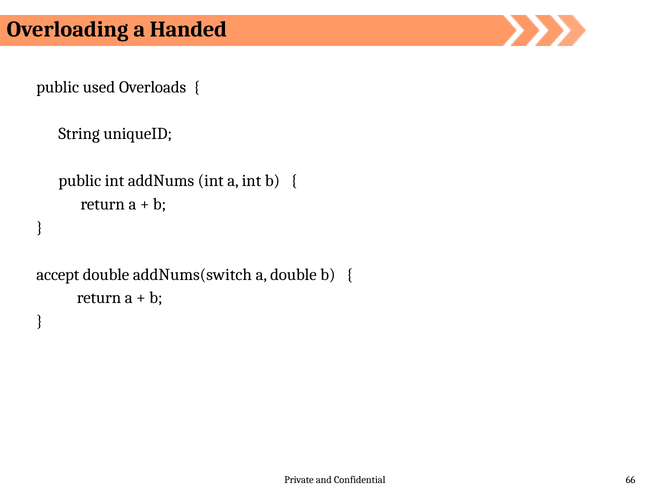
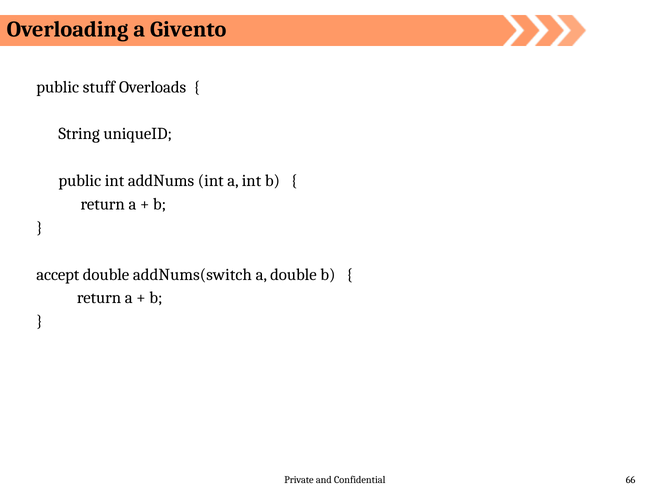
Handed: Handed -> Givento
used: used -> stuff
